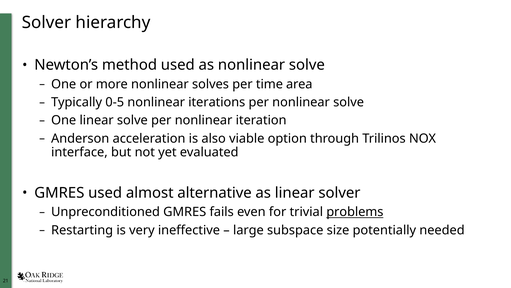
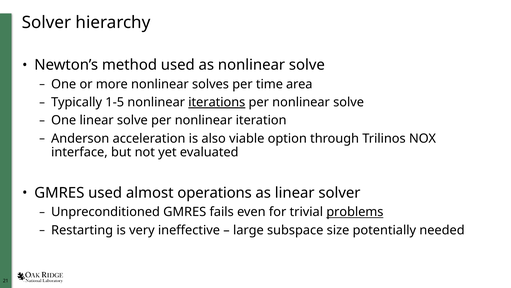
0-5: 0-5 -> 1-5
iterations underline: none -> present
alternative: alternative -> operations
